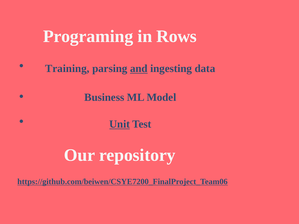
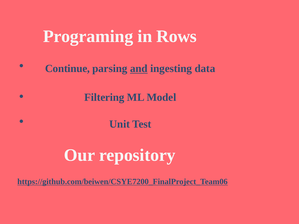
Training: Training -> Continue
Business: Business -> Filtering
Unit underline: present -> none
